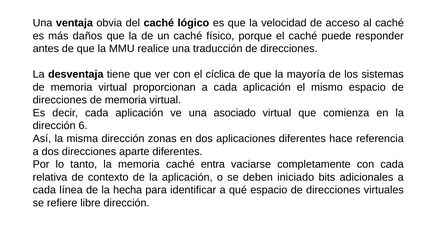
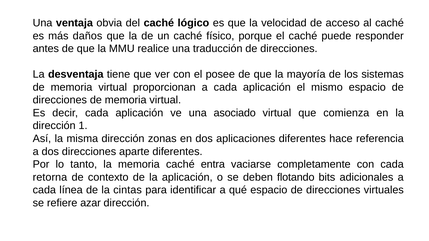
cíclica: cíclica -> posee
6: 6 -> 1
relativa: relativa -> retorna
iniciado: iniciado -> flotando
hecha: hecha -> cintas
libre: libre -> azar
